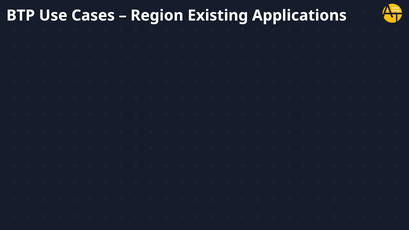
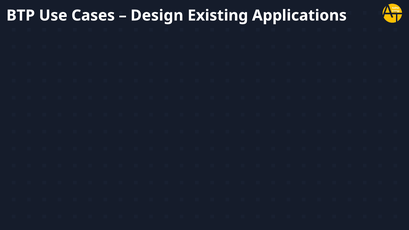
Region: Region -> Design
